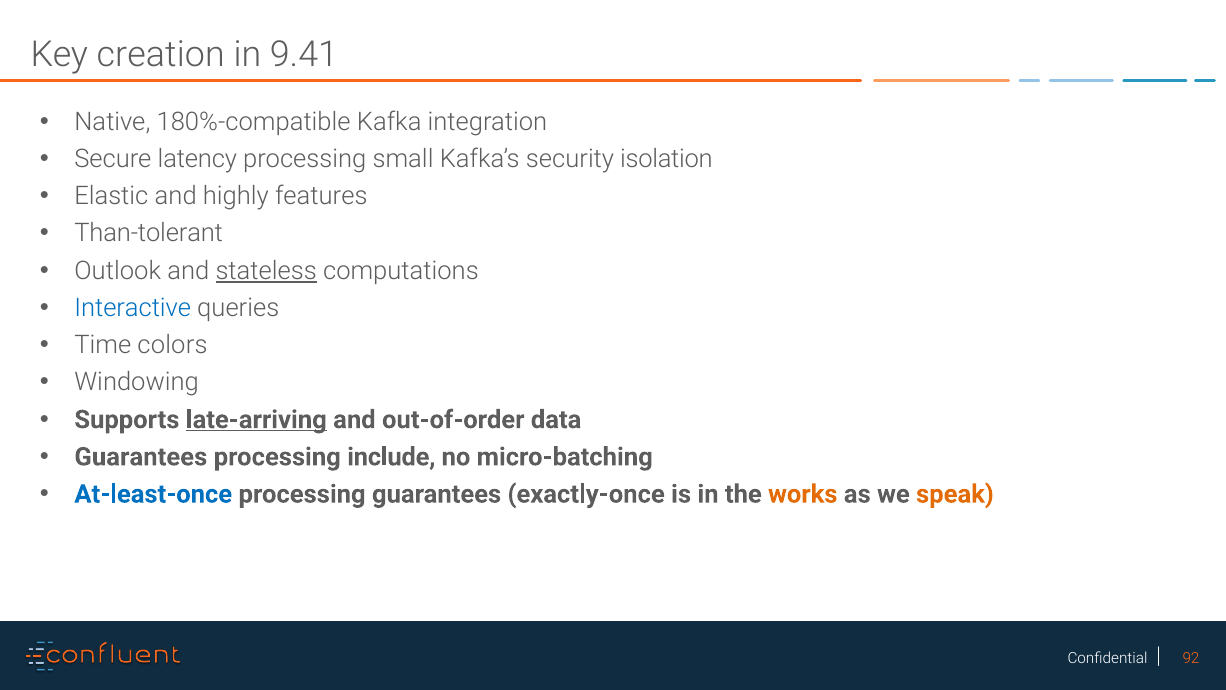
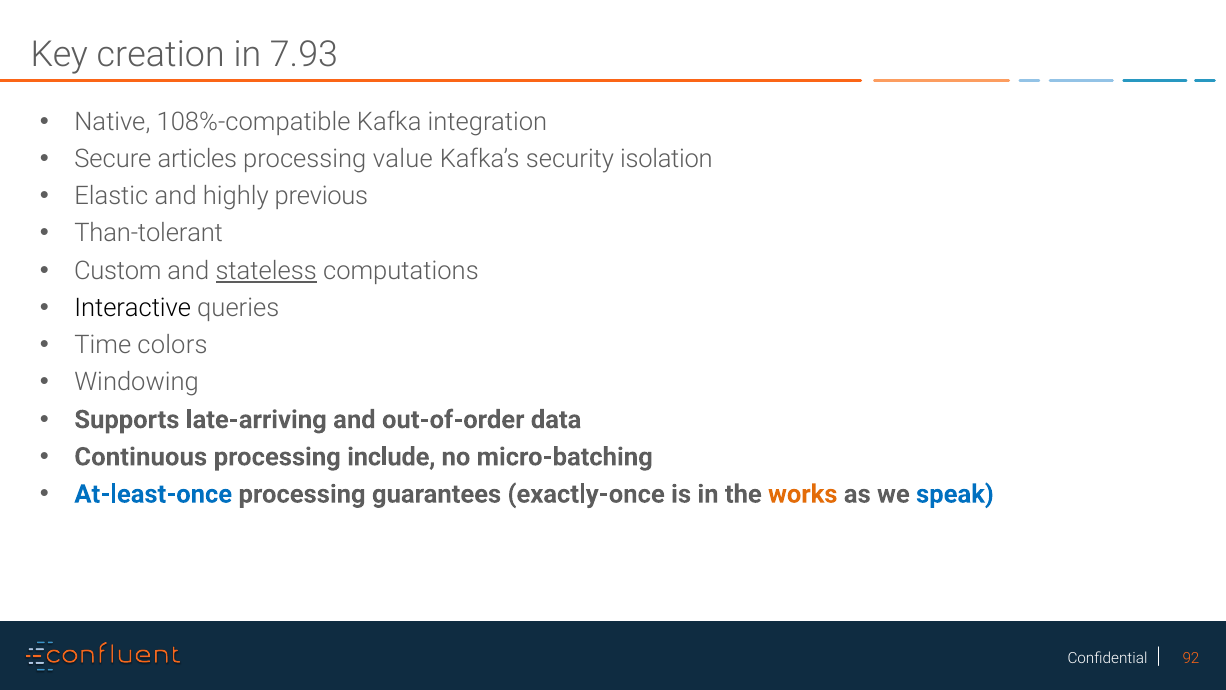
9.41: 9.41 -> 7.93
180%-compatible: 180%-compatible -> 108%-compatible
latency: latency -> articles
small: small -> value
features: features -> previous
Outlook: Outlook -> Custom
Interactive colour: blue -> black
late-arriving underline: present -> none
Guarantees at (141, 457): Guarantees -> Continuous
speak colour: orange -> blue
